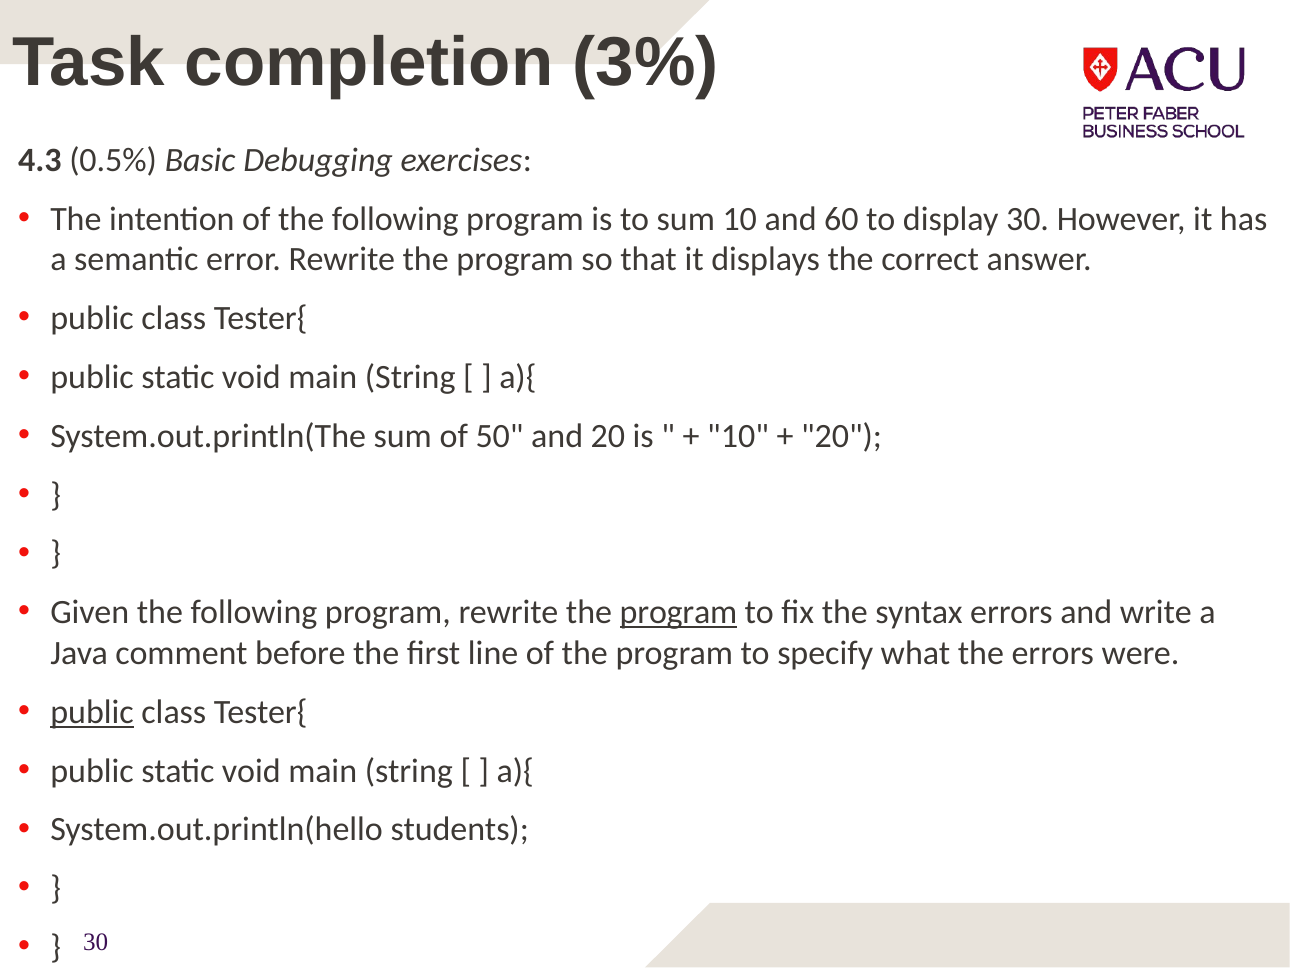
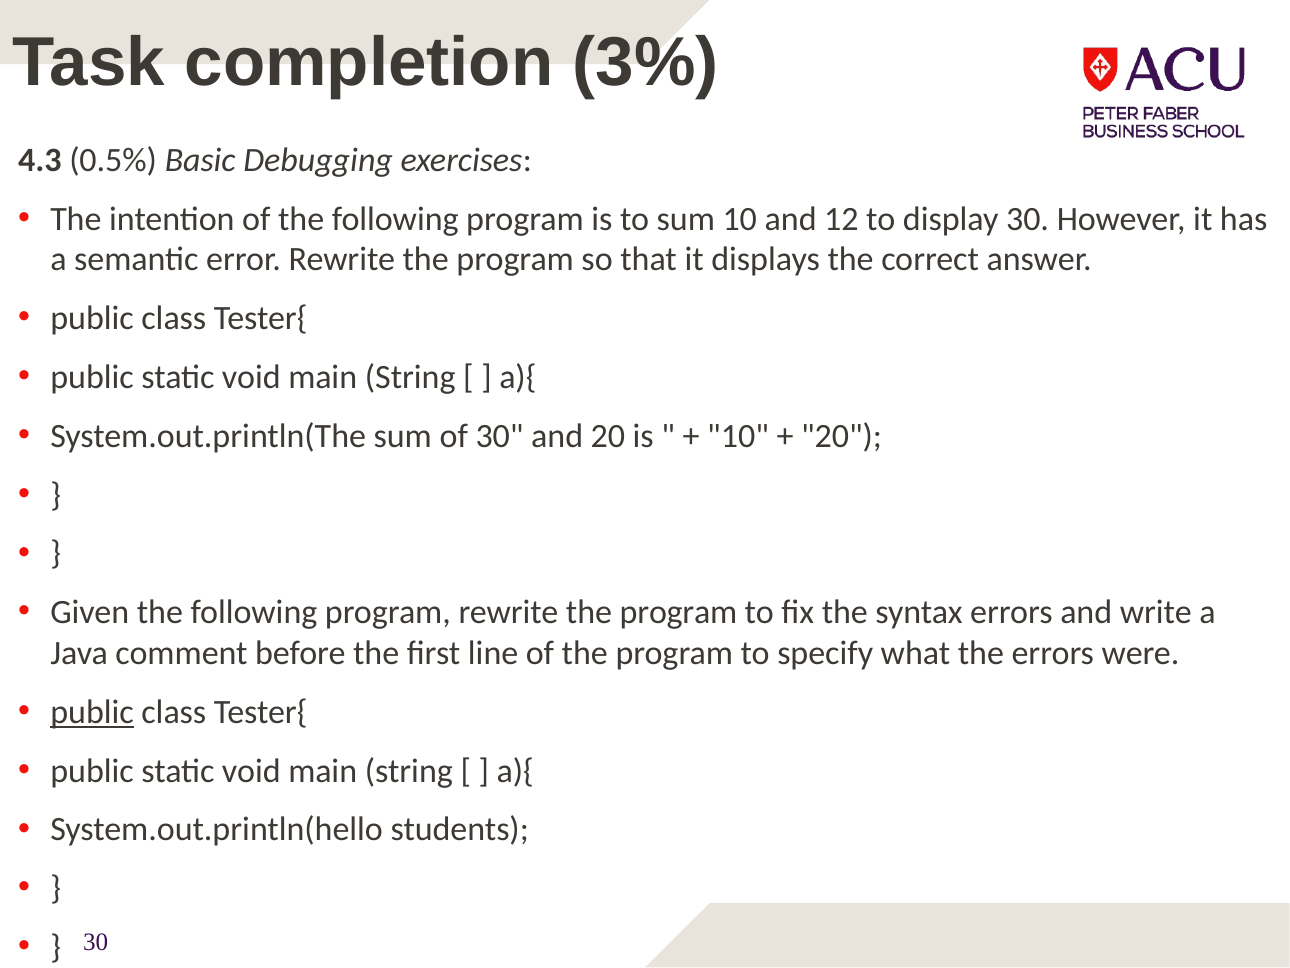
60: 60 -> 12
of 50: 50 -> 30
program at (679, 612) underline: present -> none
